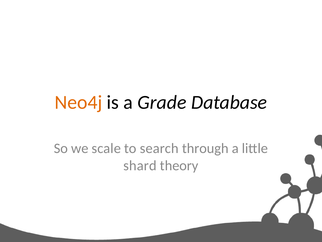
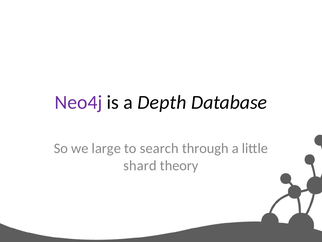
Neo4j colour: orange -> purple
Grade: Grade -> Depth
scale: scale -> large
